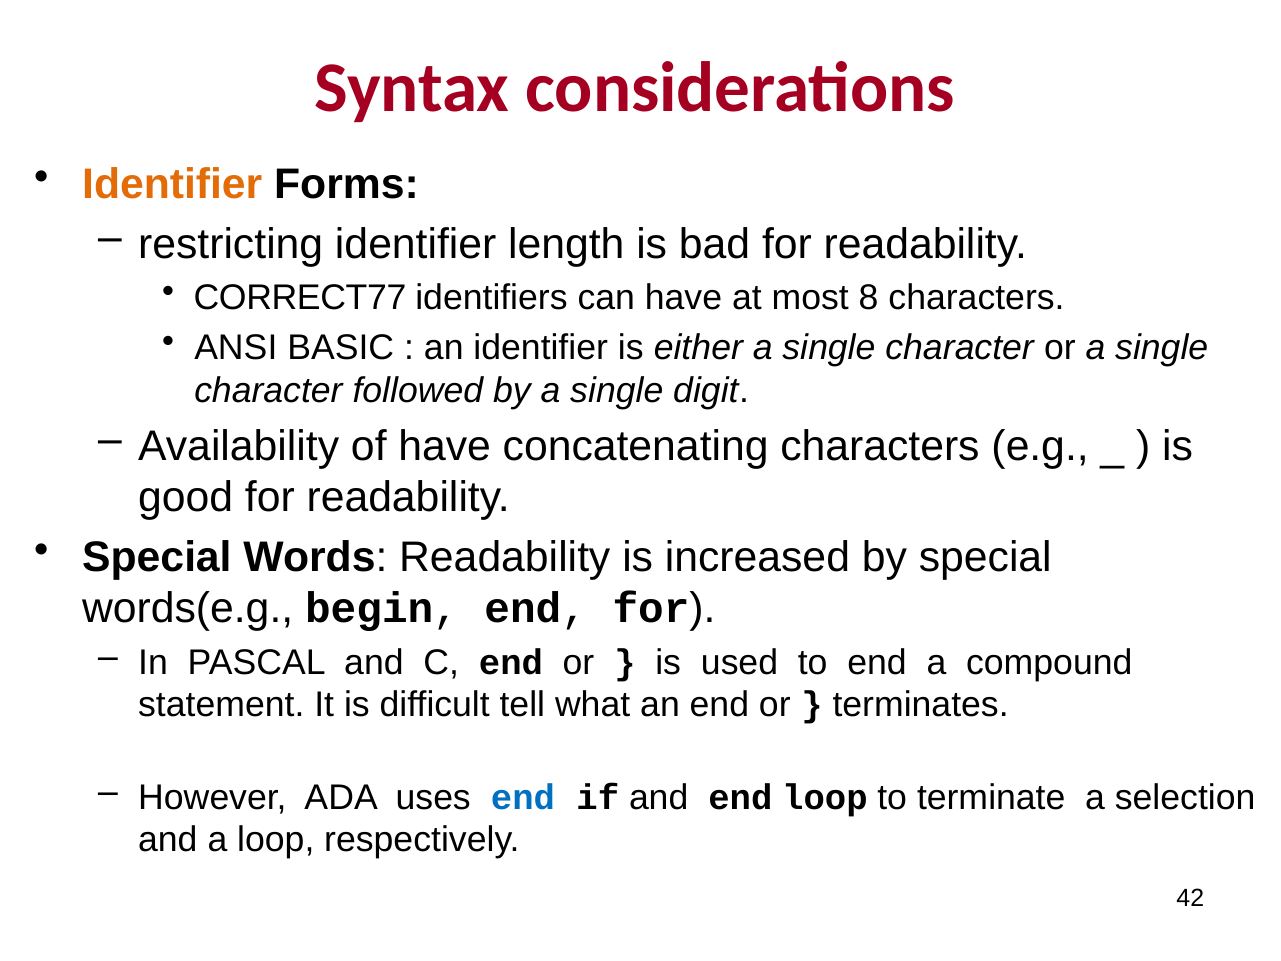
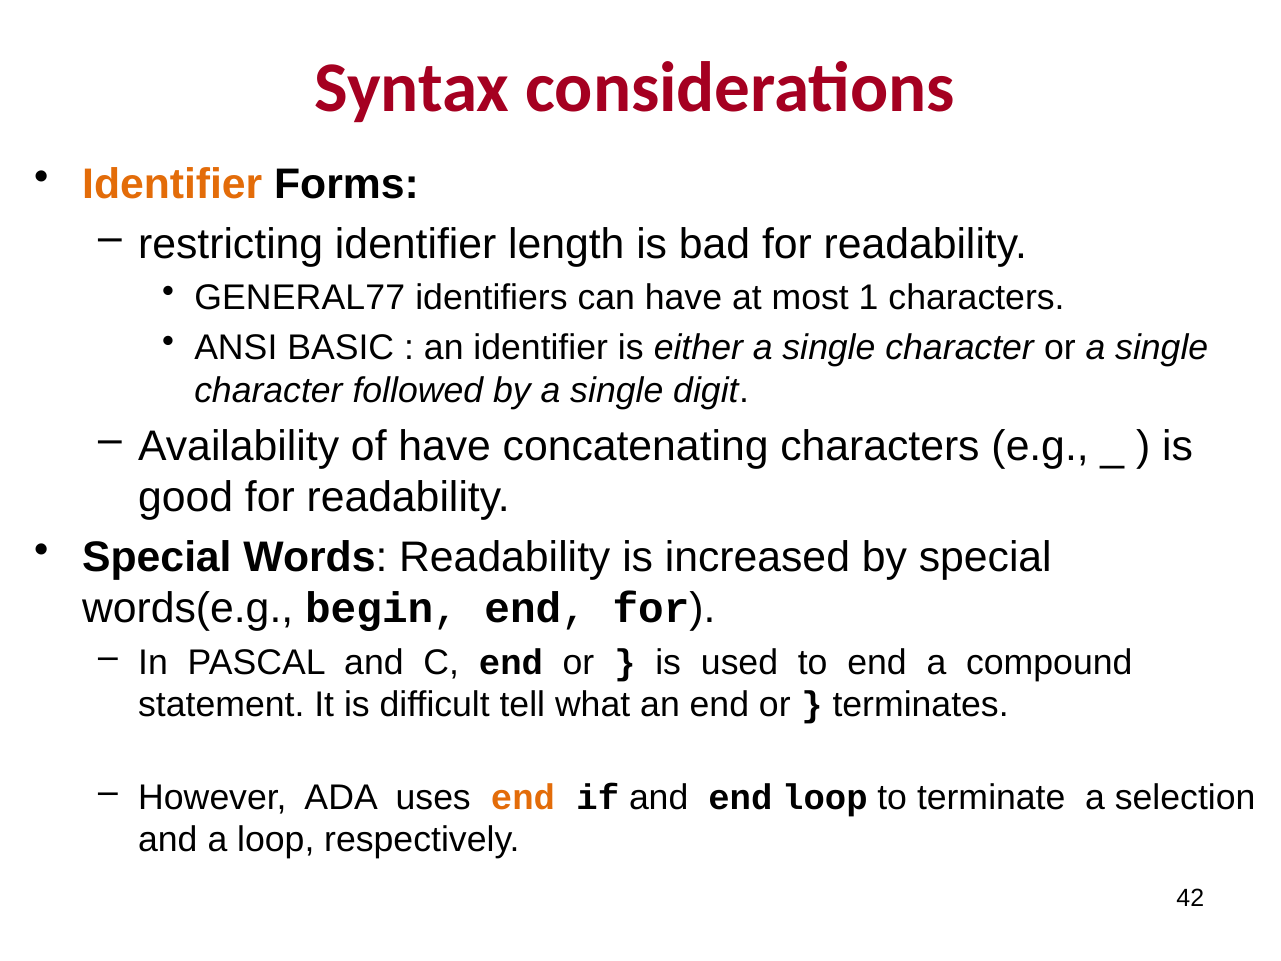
CORRECT77: CORRECT77 -> GENERAL77
8: 8 -> 1
end at (523, 797) colour: blue -> orange
